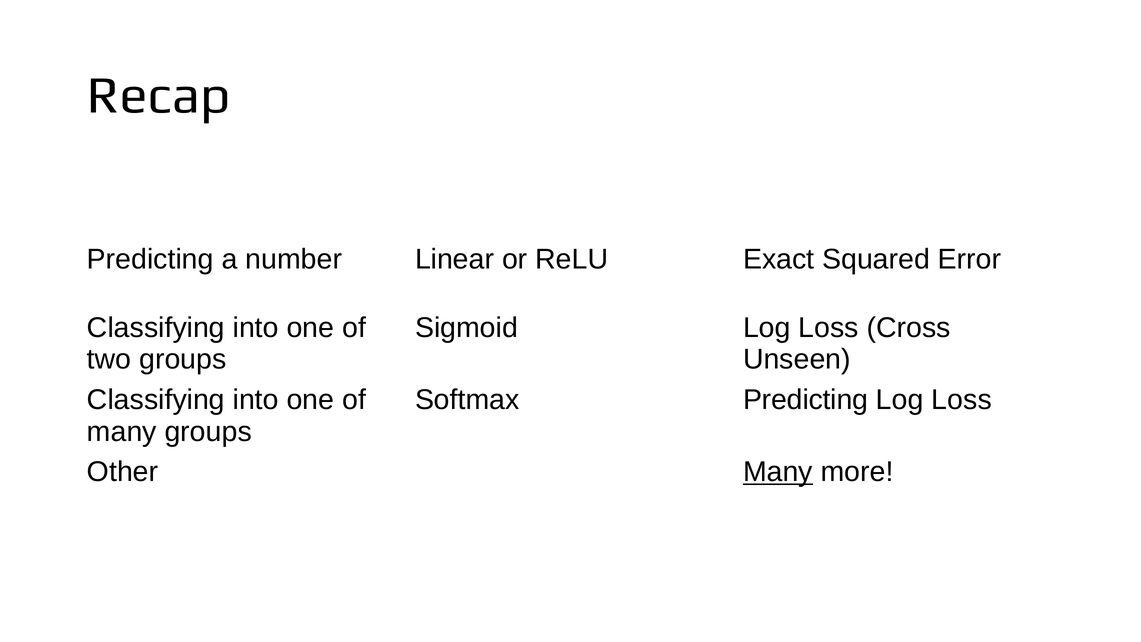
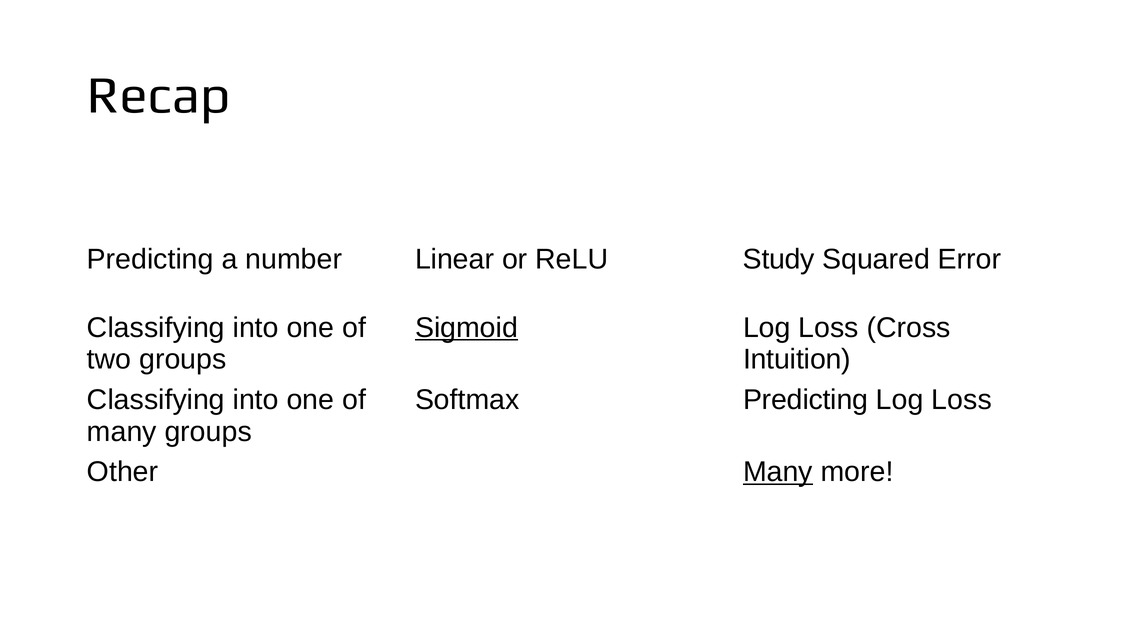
Exact: Exact -> Study
Sigmoid underline: none -> present
Unseen: Unseen -> Intuition
